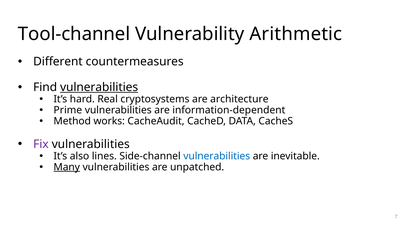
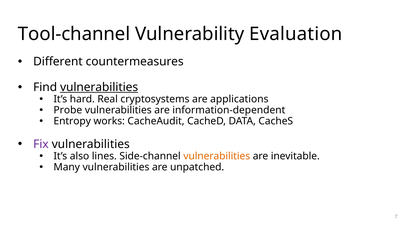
Arithmetic: Arithmetic -> Evaluation
architecture: architecture -> applications
Prime: Prime -> Probe
Method: Method -> Entropy
vulnerabilities at (217, 156) colour: blue -> orange
Many underline: present -> none
